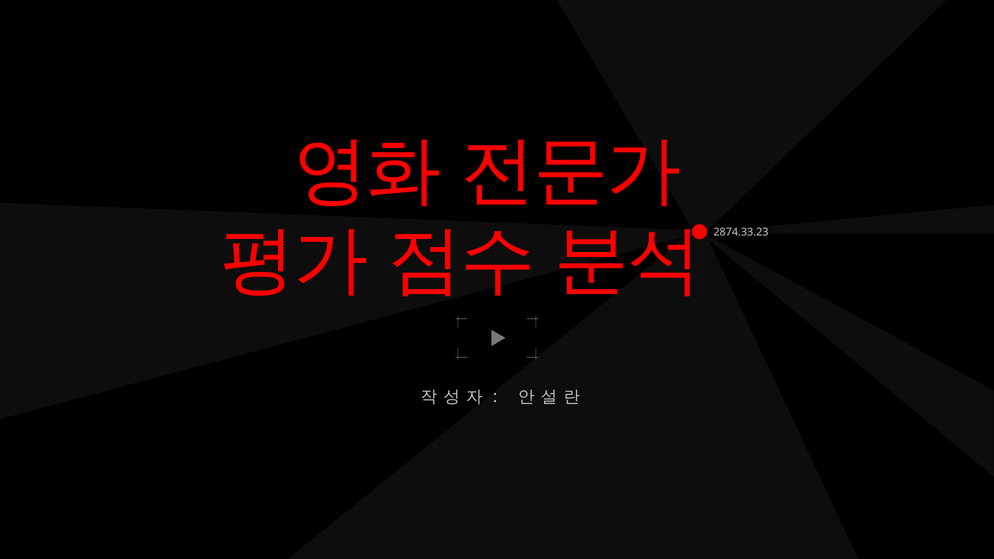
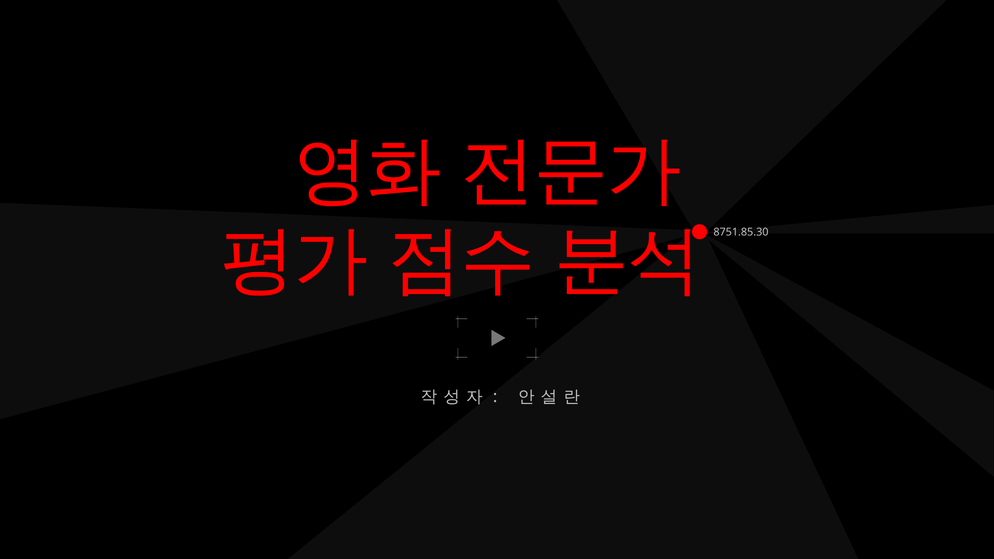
2874.33.23: 2874.33.23 -> 8751.85.30
